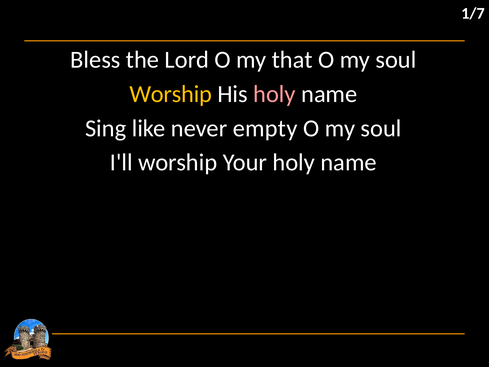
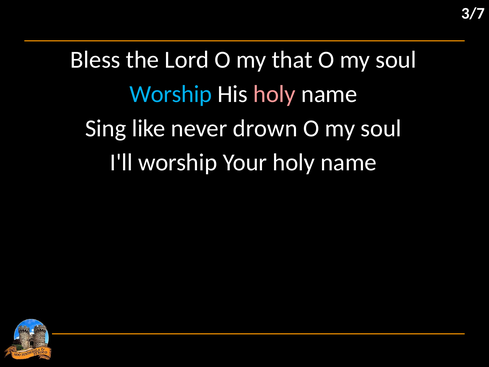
1/7: 1/7 -> 3/7
Worship at (171, 94) colour: yellow -> light blue
empty: empty -> drown
